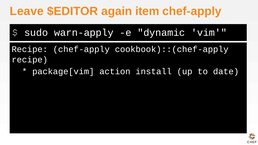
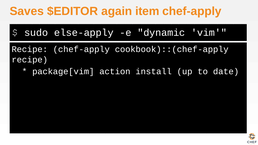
Leave: Leave -> Saves
warn-apply: warn-apply -> else-apply
